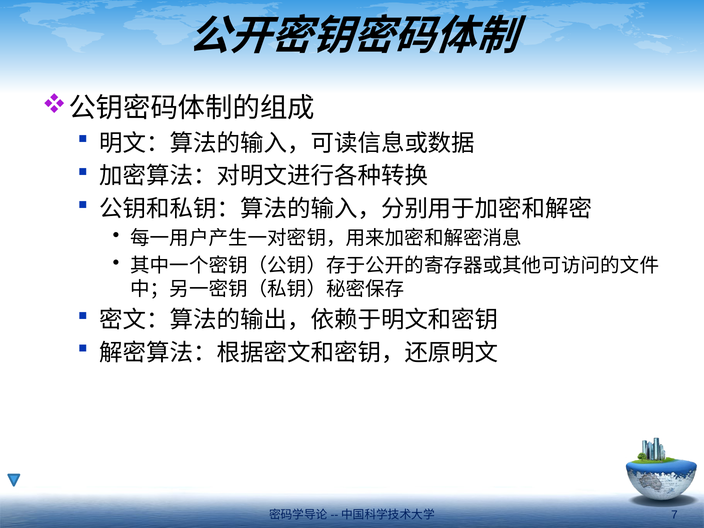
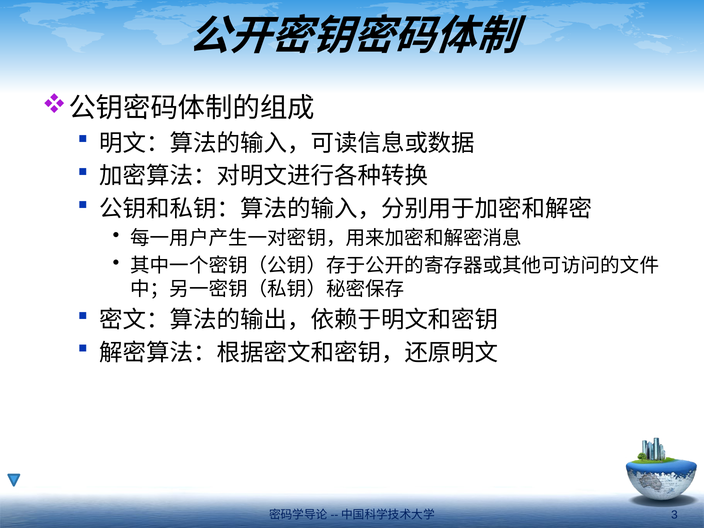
7: 7 -> 3
